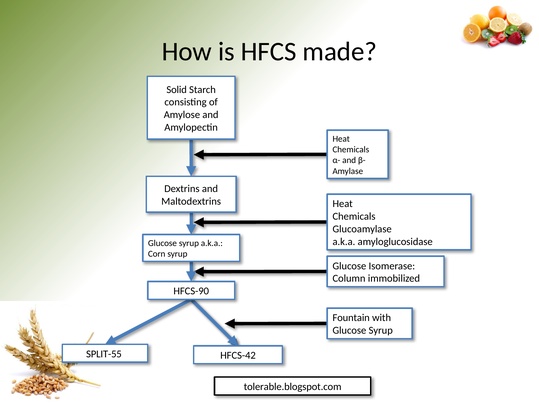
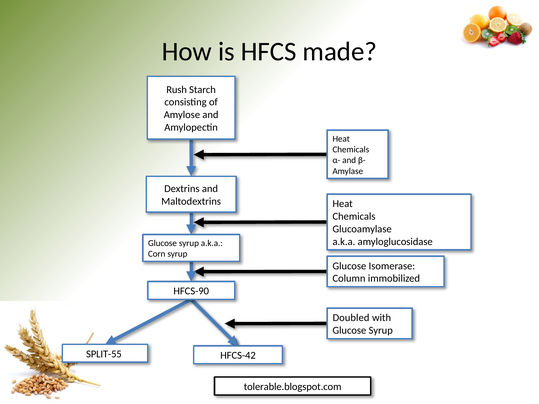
Solid: Solid -> Rush
Fountain: Fountain -> Doubled
